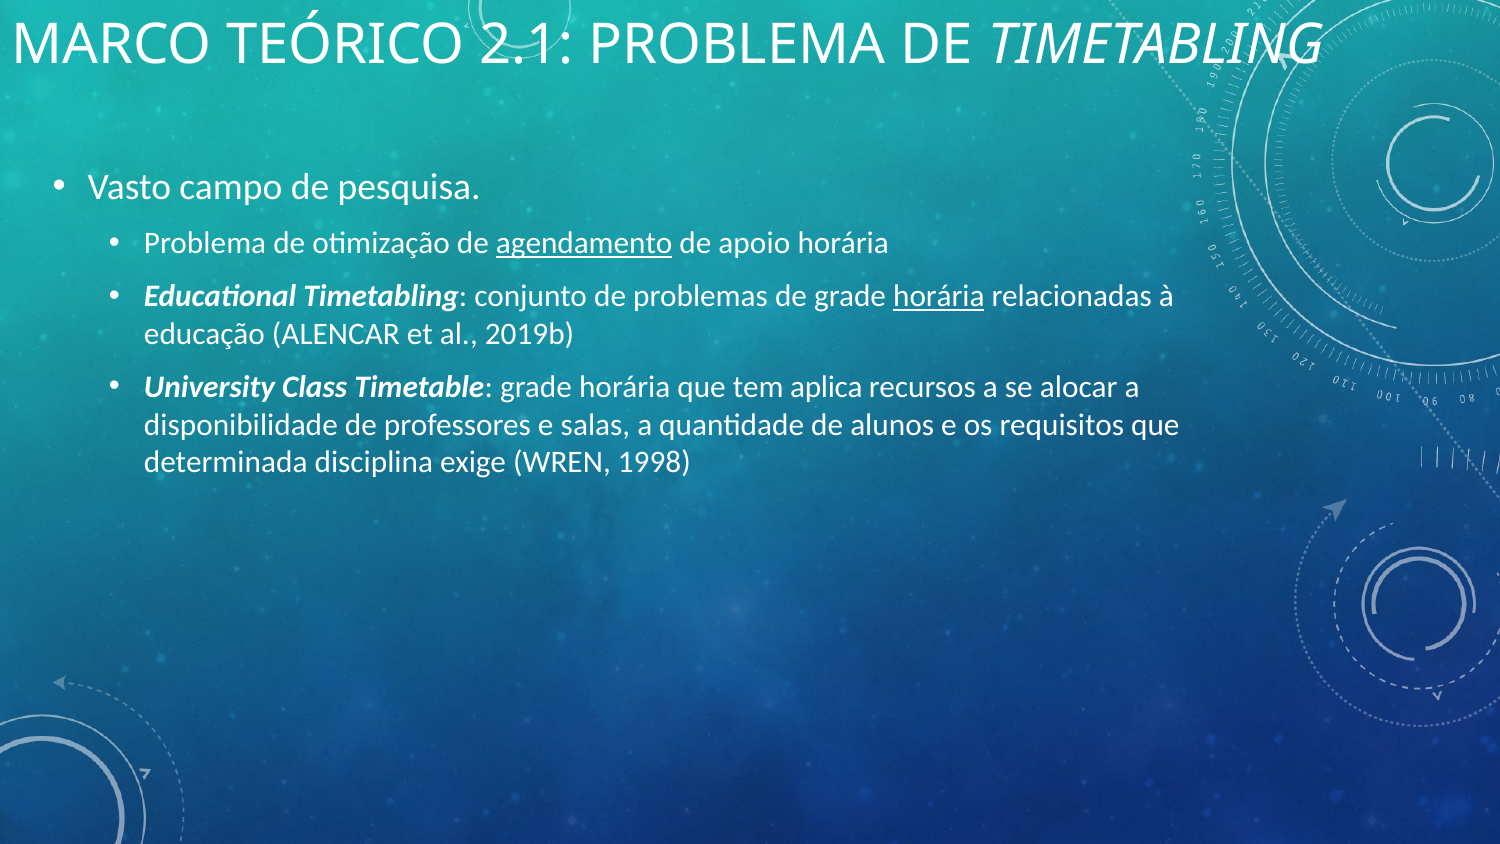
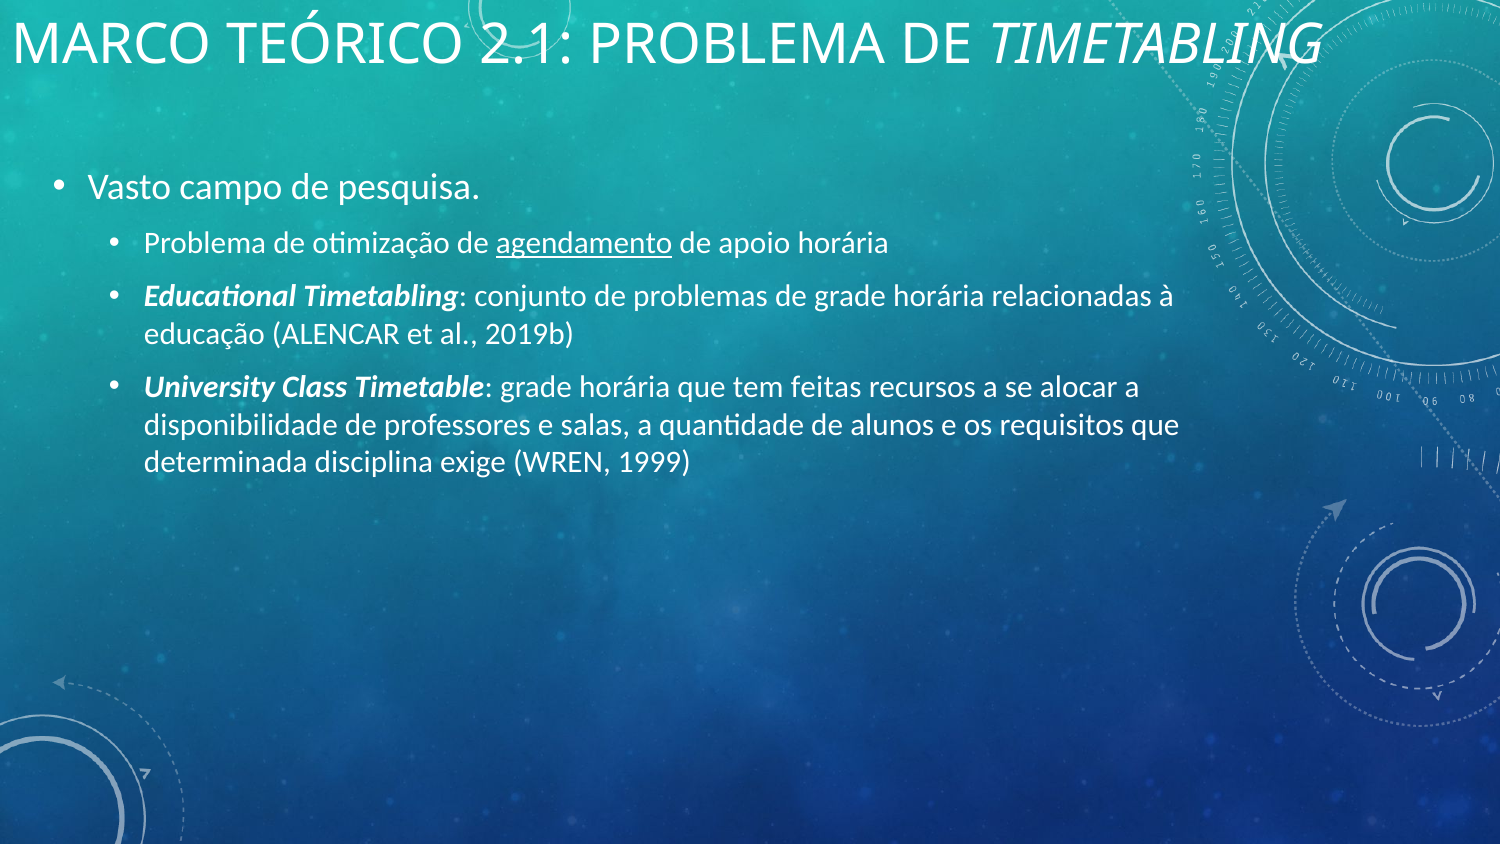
horária at (939, 297) underline: present -> none
aplica: aplica -> feitas
1998: 1998 -> 1999
